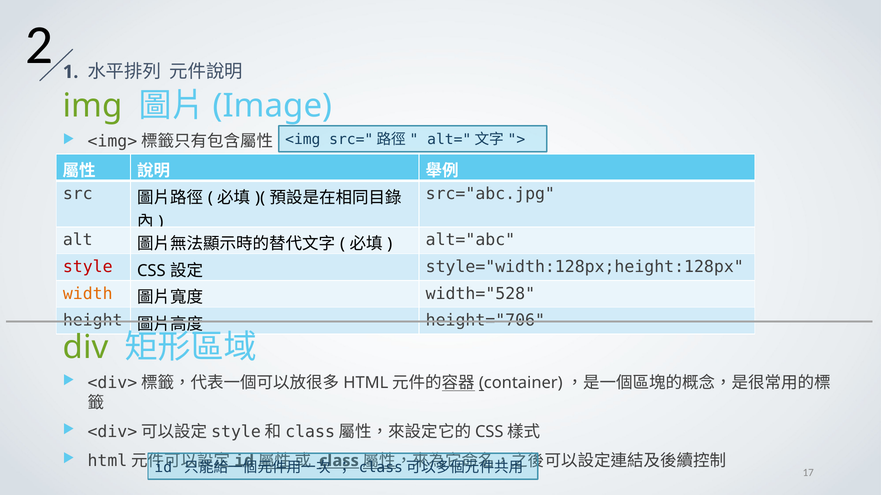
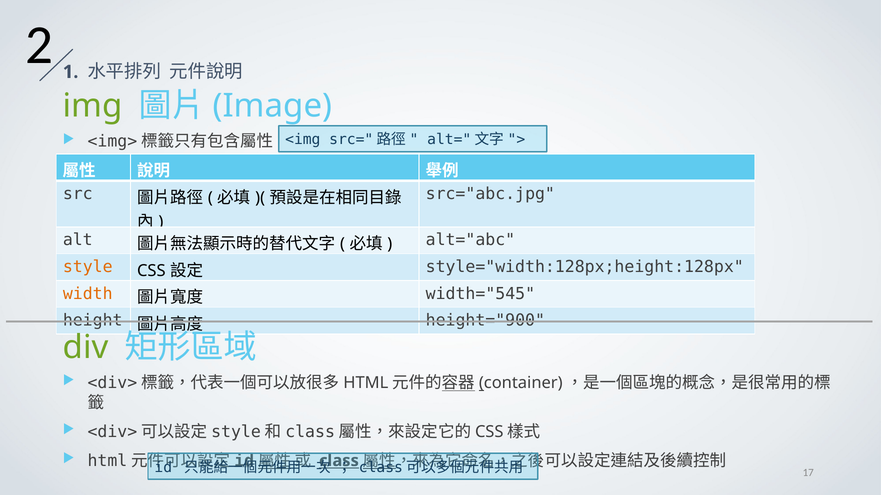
style colour: red -> orange
width="528: width="528 -> width="545
height="706: height="706 -> height="900
